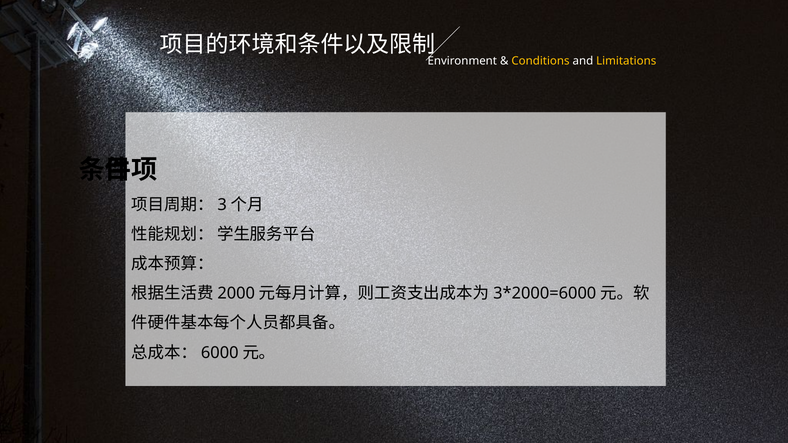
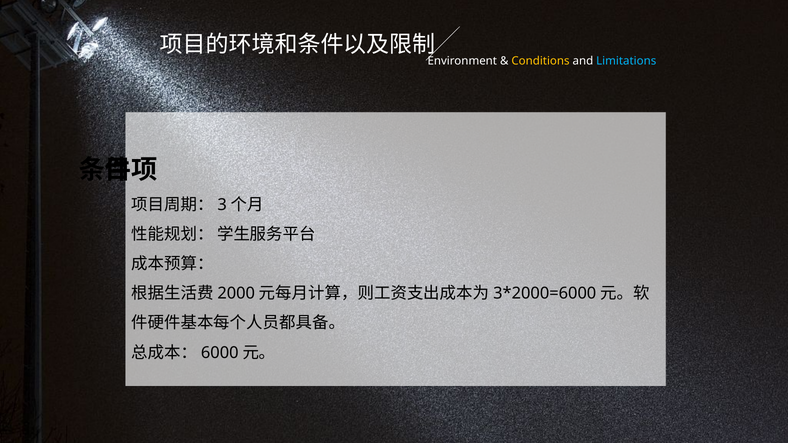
Limitations colour: yellow -> light blue
